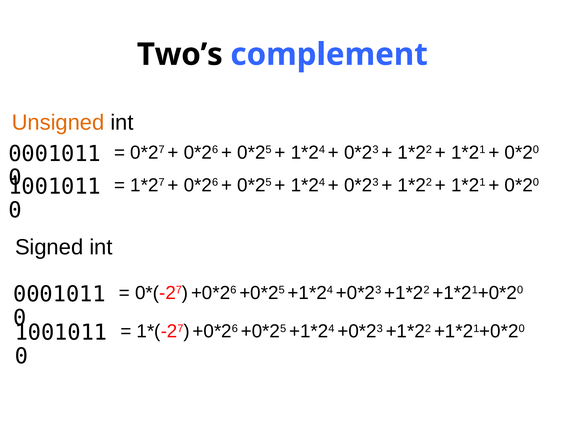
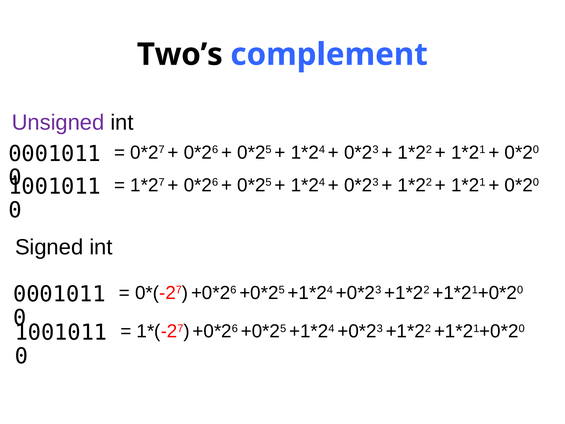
Unsigned colour: orange -> purple
